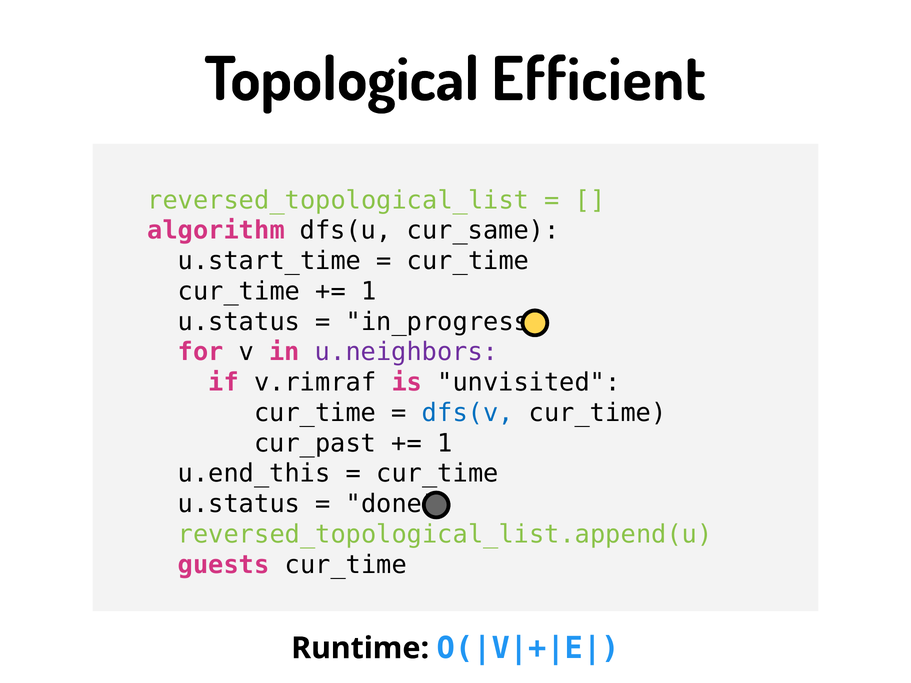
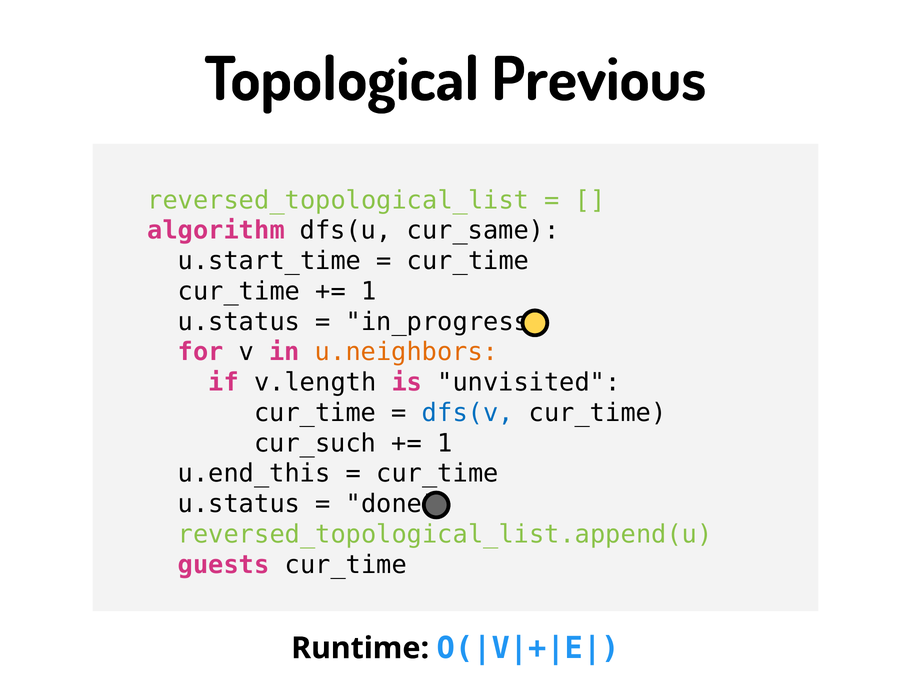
Efficient: Efficient -> Previous
u.neighbors colour: purple -> orange
v.rimraf: v.rimraf -> v.length
cur_past: cur_past -> cur_such
